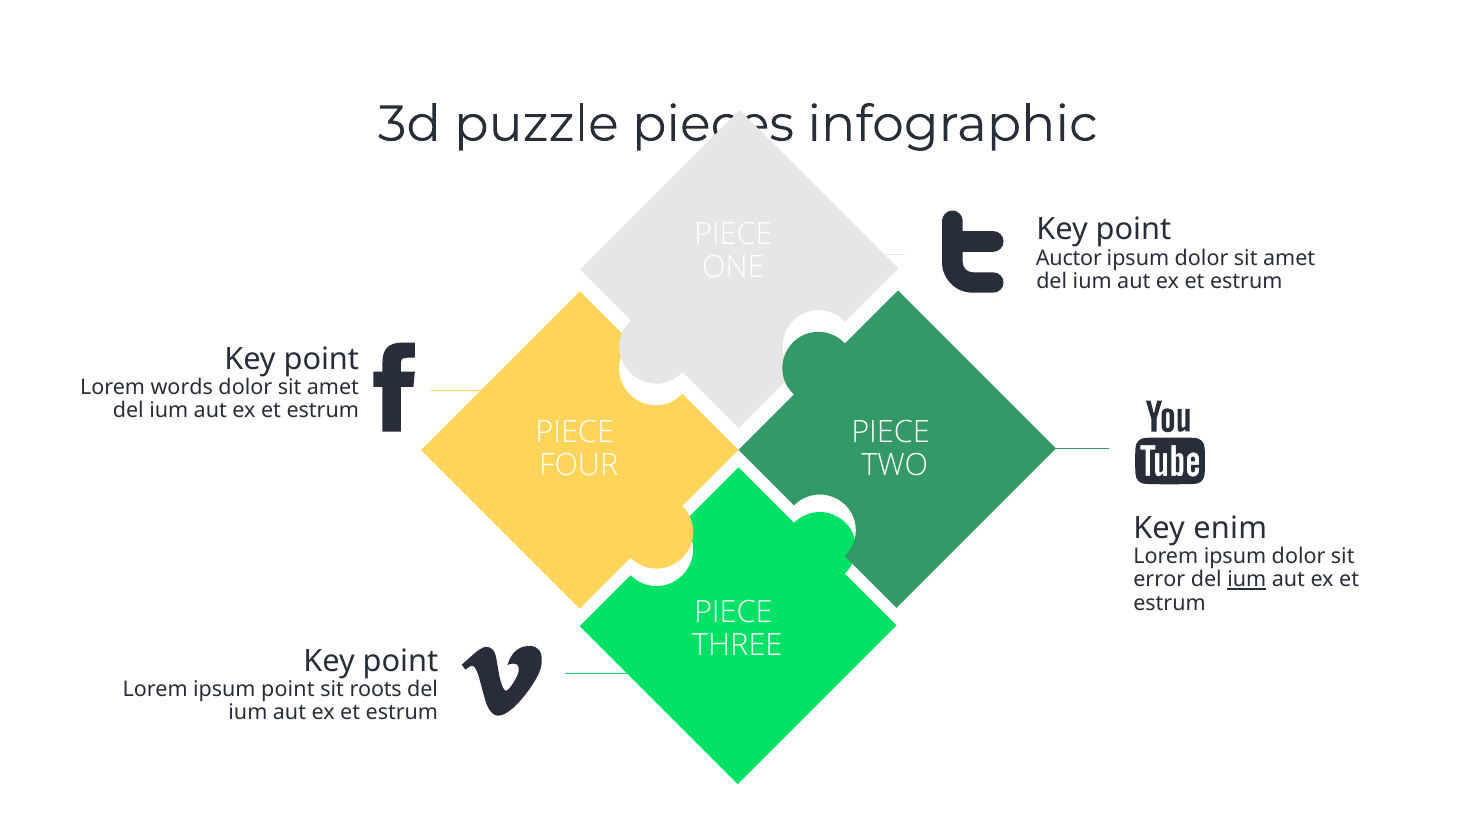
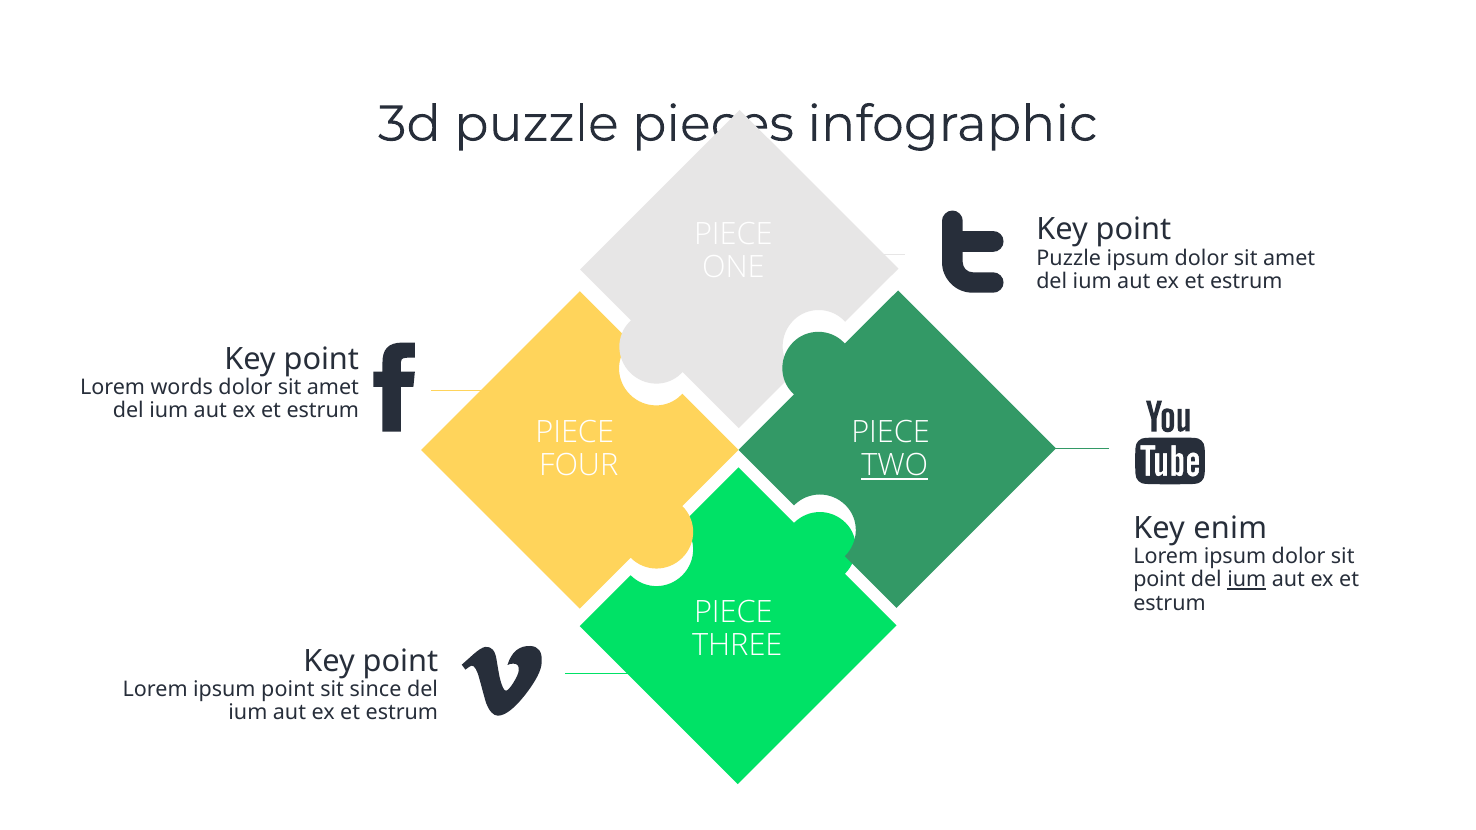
Auctor at (1069, 258): Auctor -> Puzzle
TWO underline: none -> present
error at (1159, 580): error -> point
roots: roots -> since
